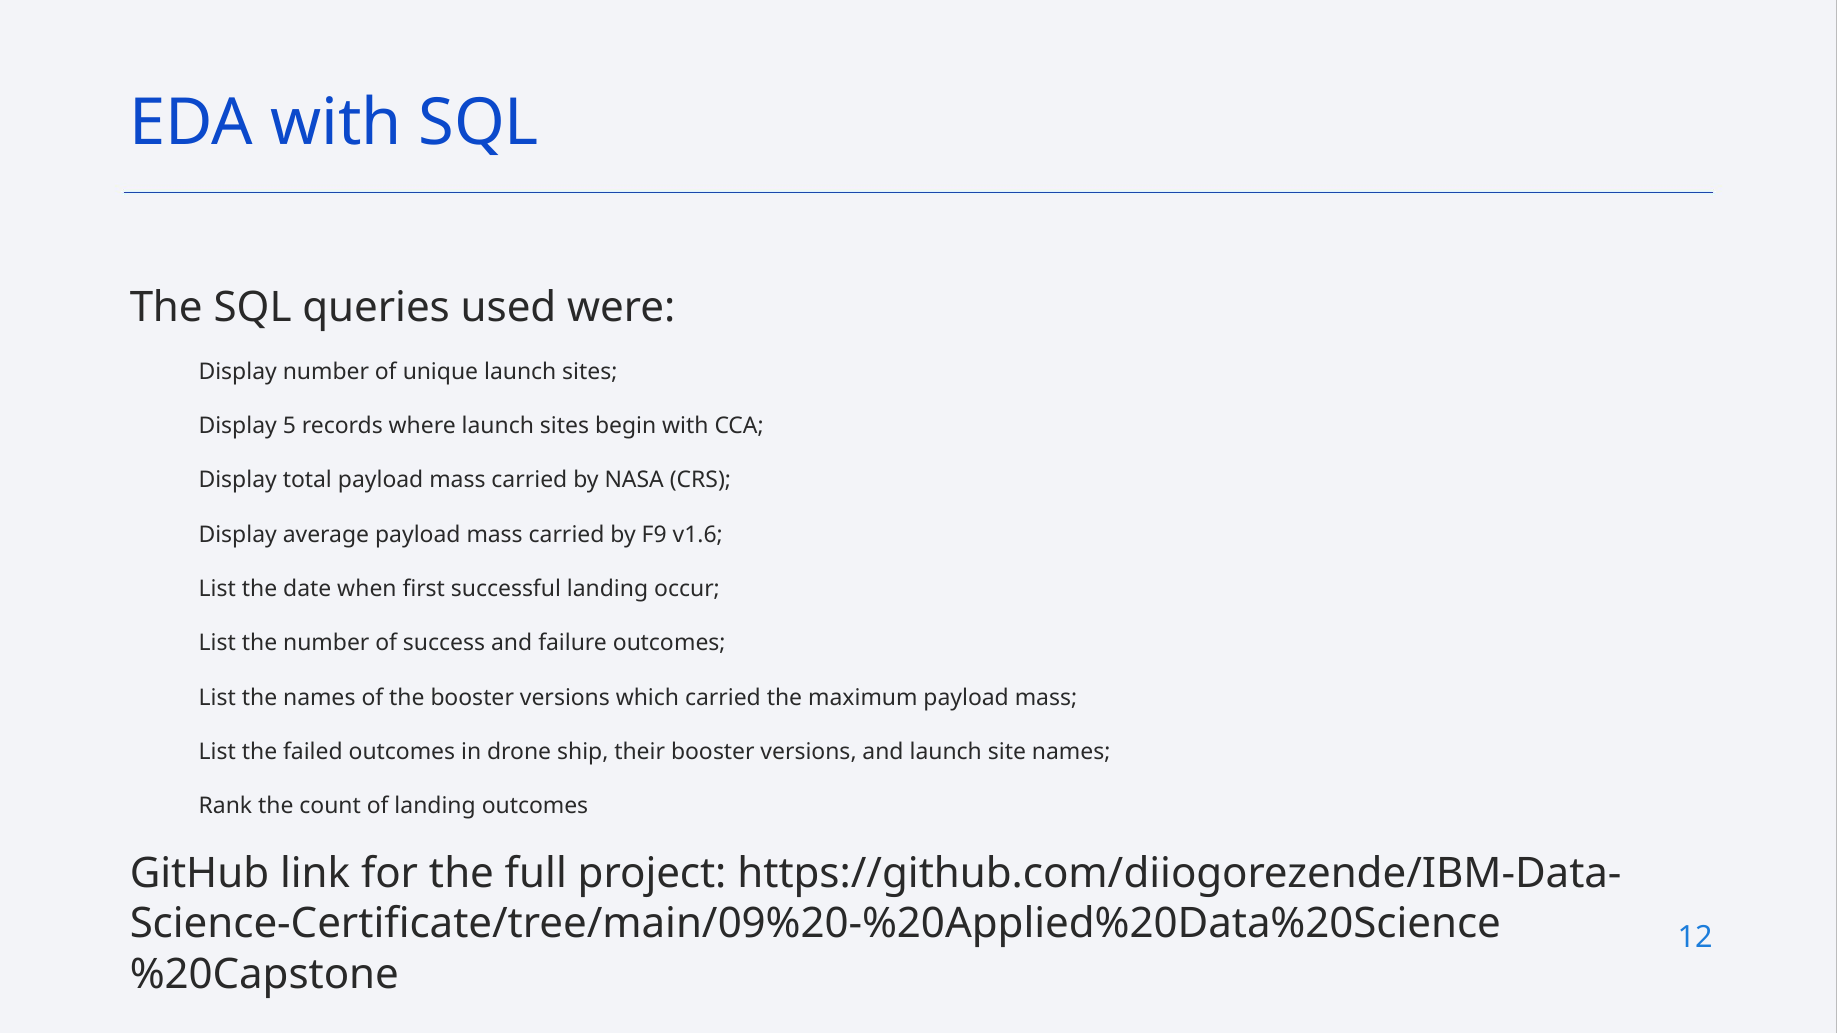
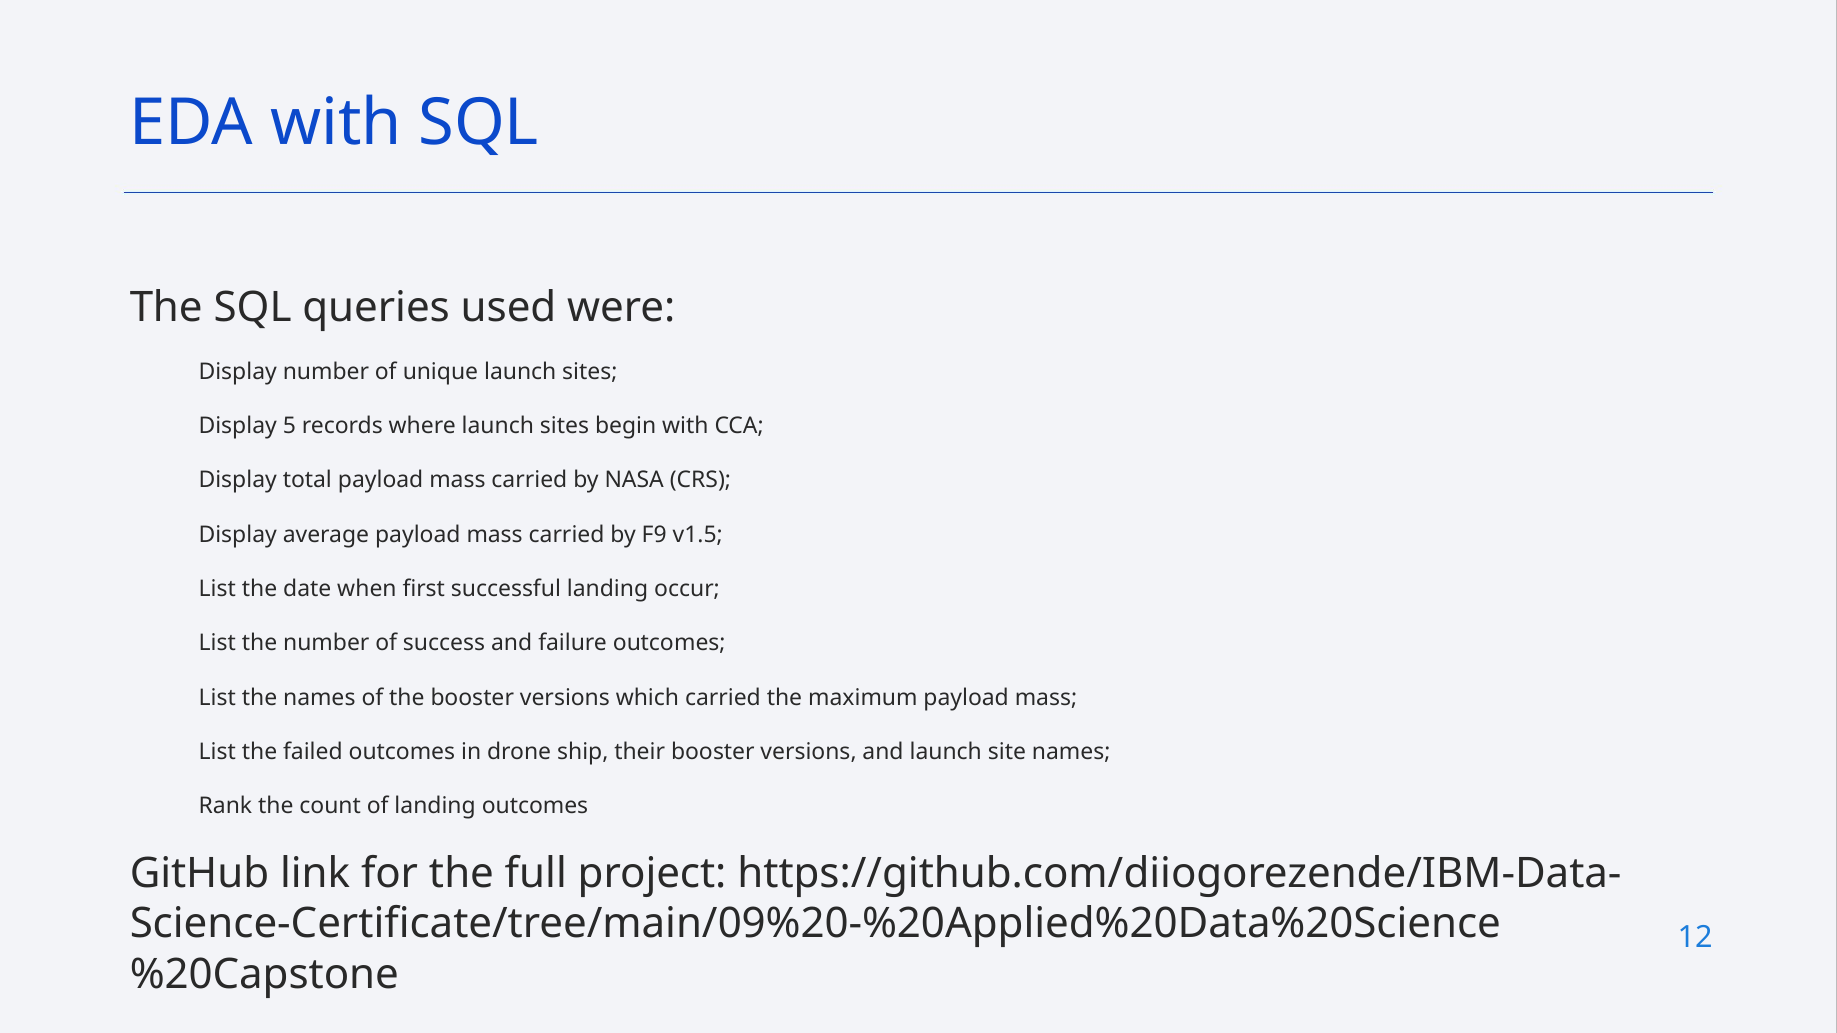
v1.6: v1.6 -> v1.5
